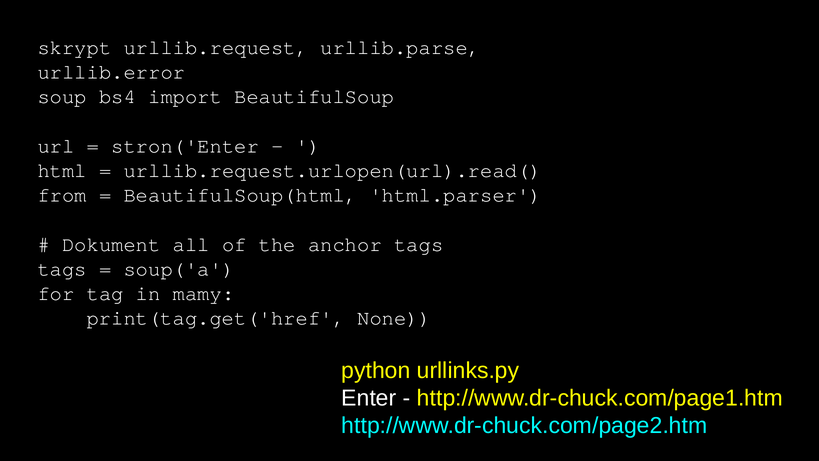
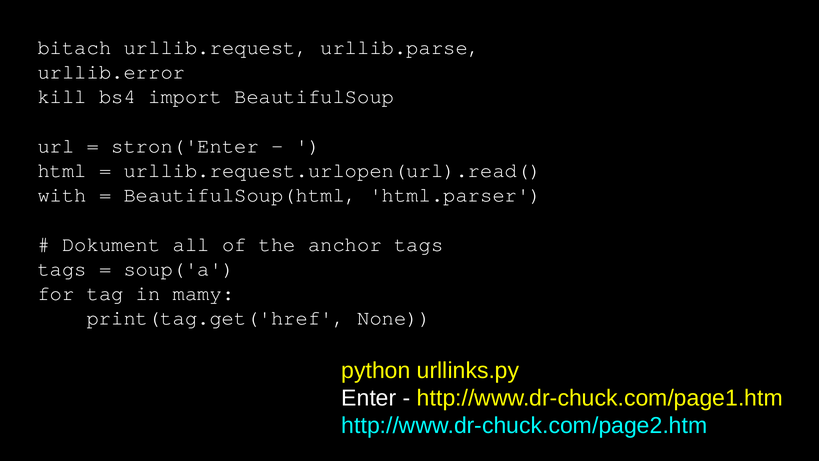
skrypt: skrypt -> bitach
soup: soup -> kill
from: from -> with
